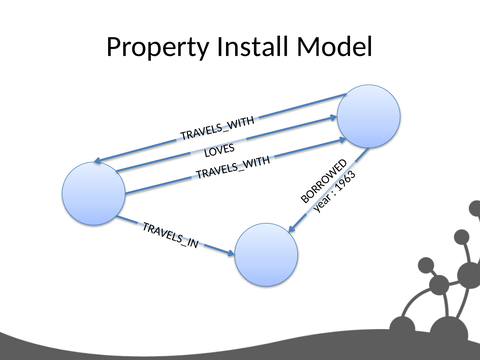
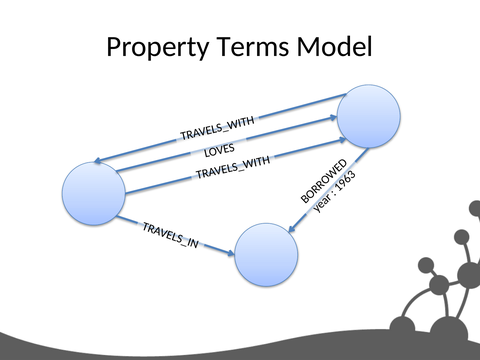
Install: Install -> Terms
